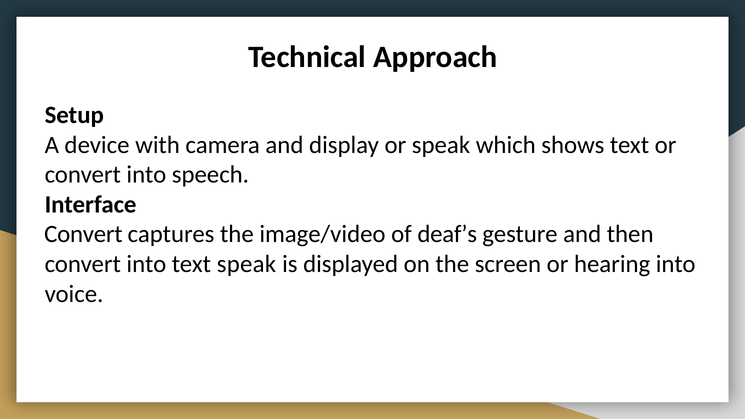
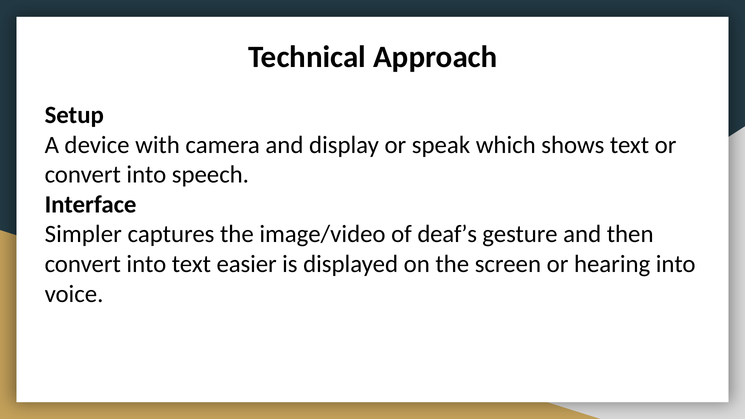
Convert at (83, 234): Convert -> Simpler
text speak: speak -> easier
